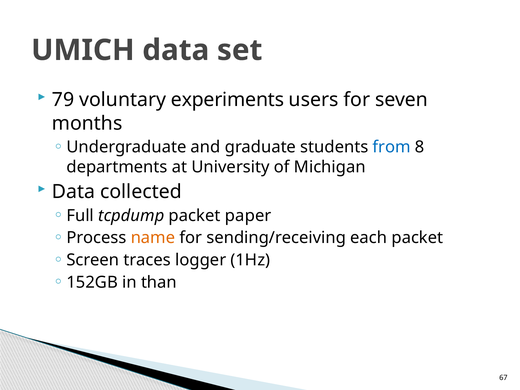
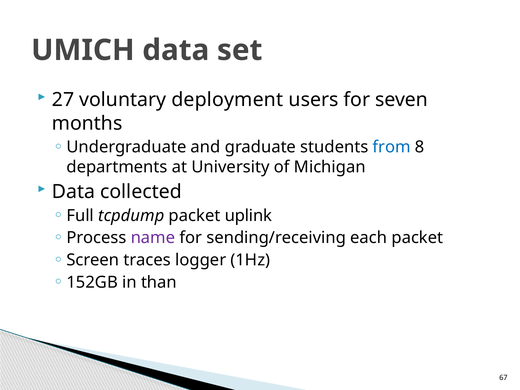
79: 79 -> 27
experiments: experiments -> deployment
paper: paper -> uplink
name colour: orange -> purple
